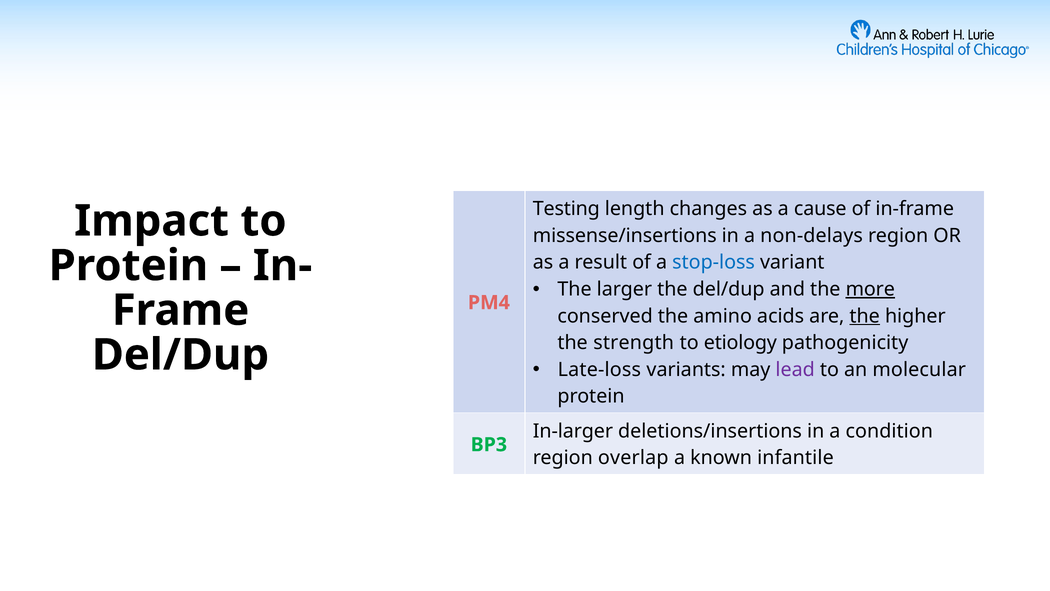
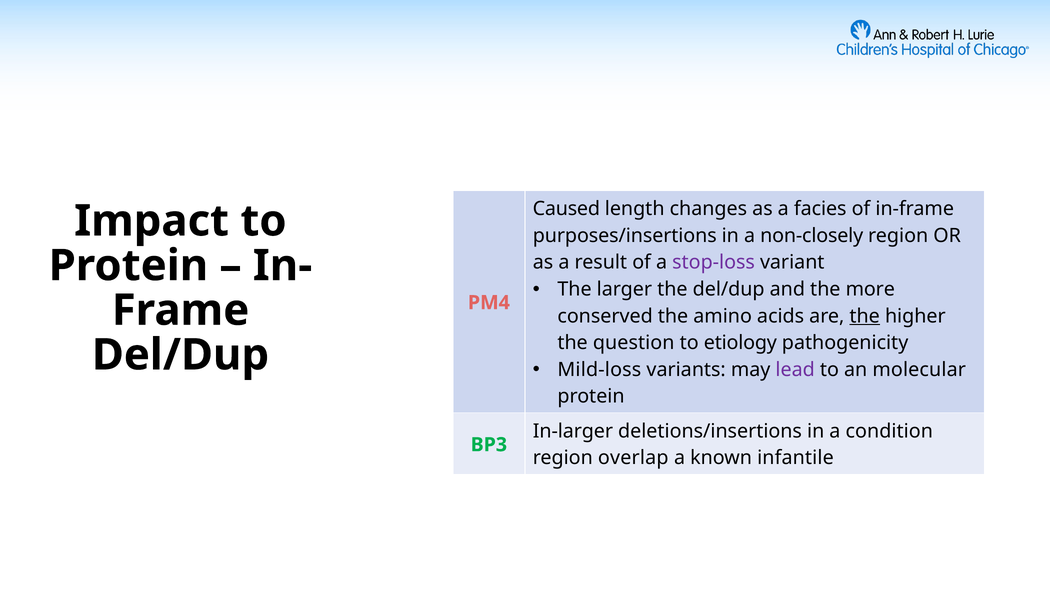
Testing: Testing -> Caused
cause: cause -> facies
missense/insertions: missense/insertions -> purposes/insertions
non-delays: non-delays -> non-closely
stop-loss colour: blue -> purple
more underline: present -> none
strength: strength -> question
Late-loss: Late-loss -> Mild-loss
